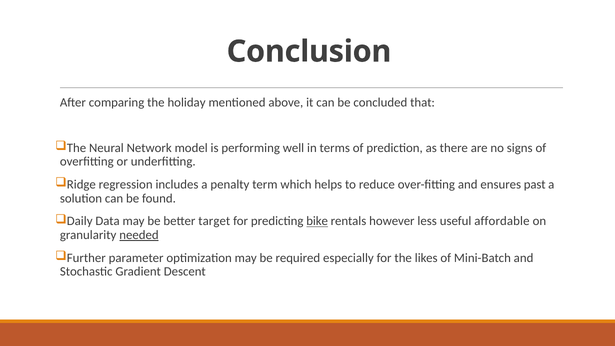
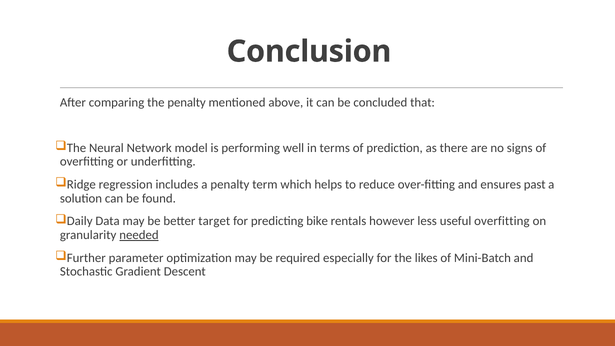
the holiday: holiday -> penalty
bike underline: present -> none
useful affordable: affordable -> overfitting
